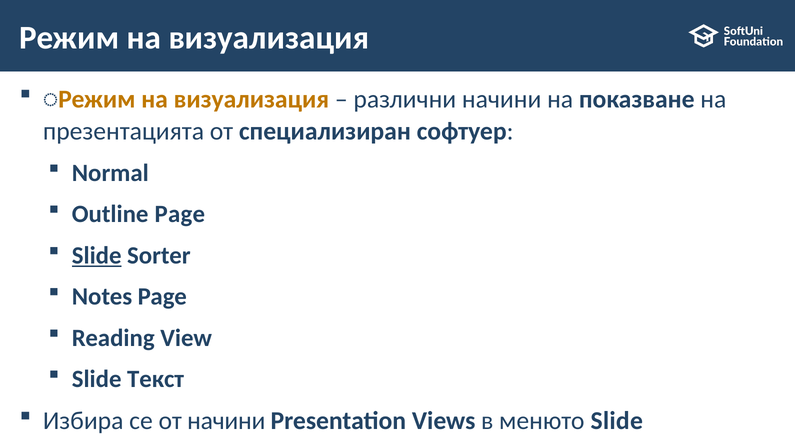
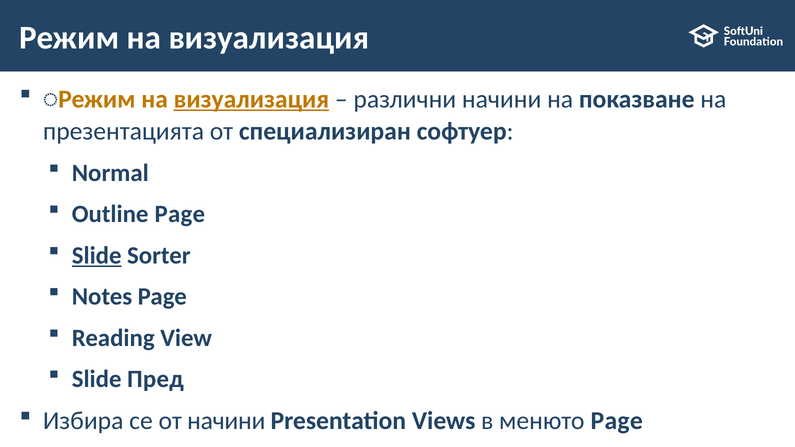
визуализация at (251, 99) underline: none -> present
Текст: Текст -> Пред
менюто Slide: Slide -> Page
